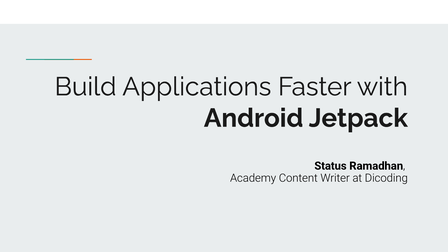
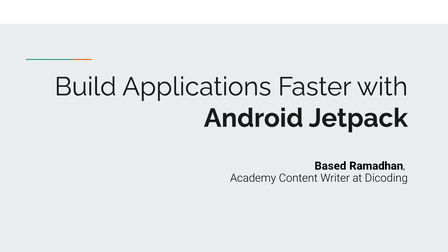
Status: Status -> Based
